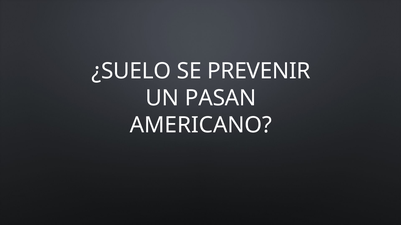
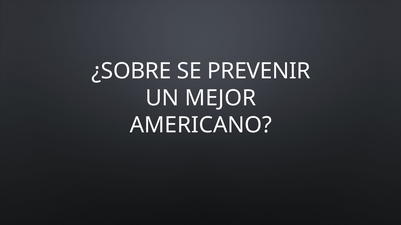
¿SUELO: ¿SUELO -> ¿SOBRE
PASAN: PASAN -> MEJOR
